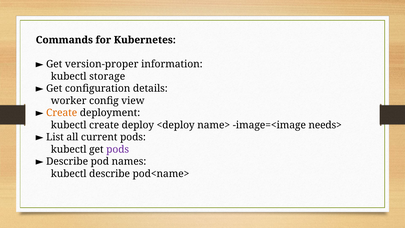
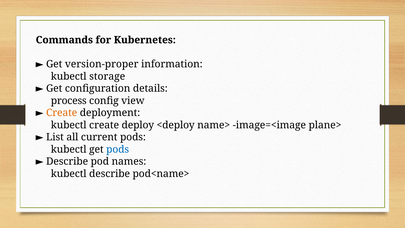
worker: worker -> process
needs>: needs> -> plane>
pods at (118, 149) colour: purple -> blue
